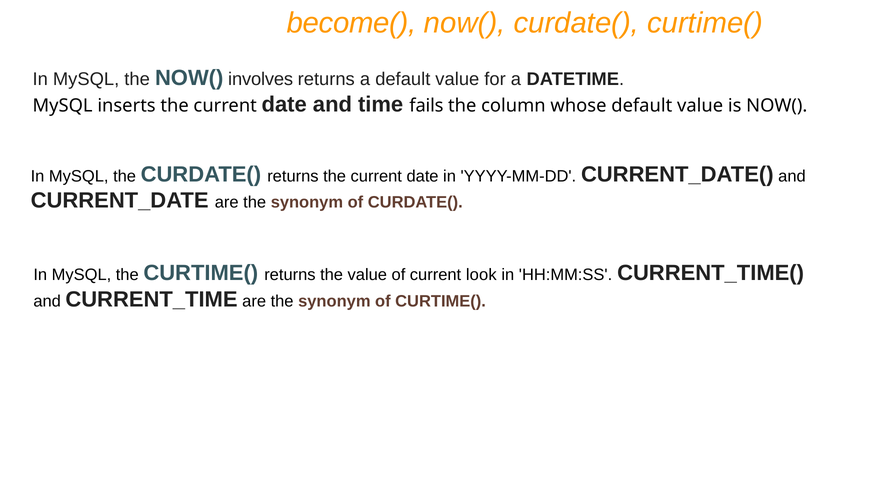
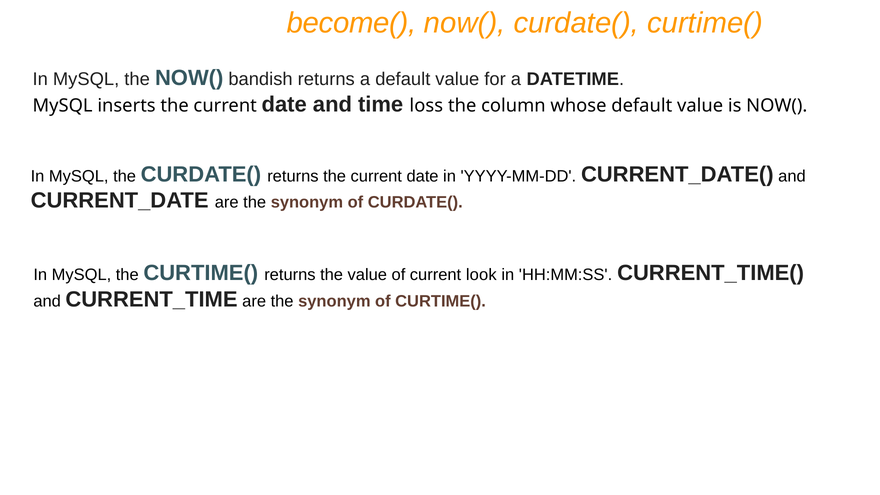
involves: involves -> bandish
fails: fails -> loss
